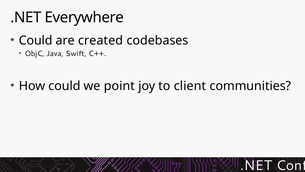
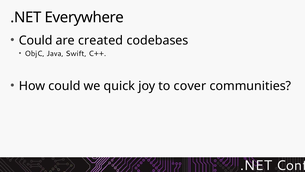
point: point -> quick
client: client -> cover
